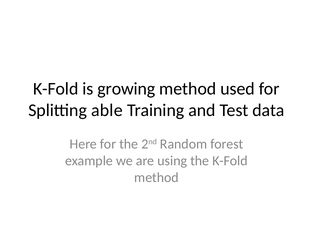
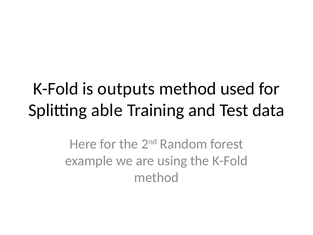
growing: growing -> outputs
